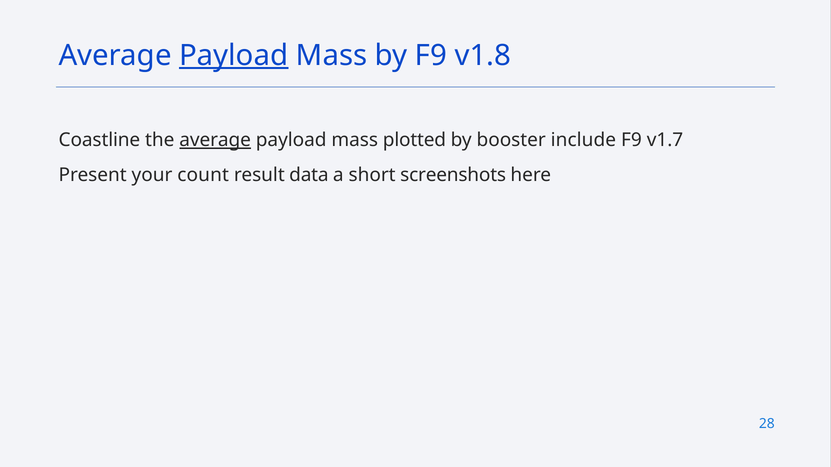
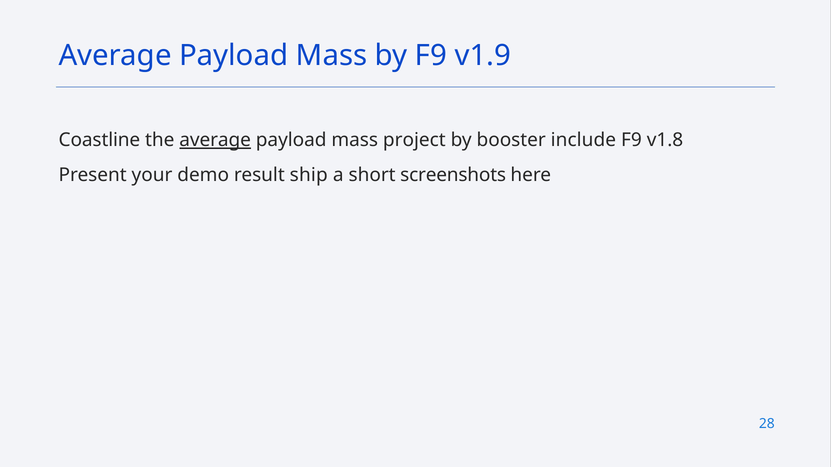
Payload at (234, 56) underline: present -> none
v1.8: v1.8 -> v1.9
plotted: plotted -> project
v1.7: v1.7 -> v1.8
count: count -> demo
data: data -> ship
